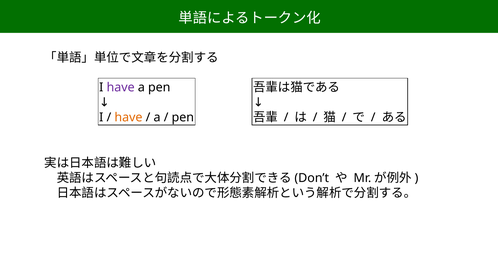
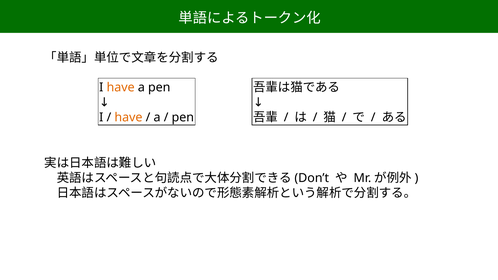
have at (121, 88) colour: purple -> orange
